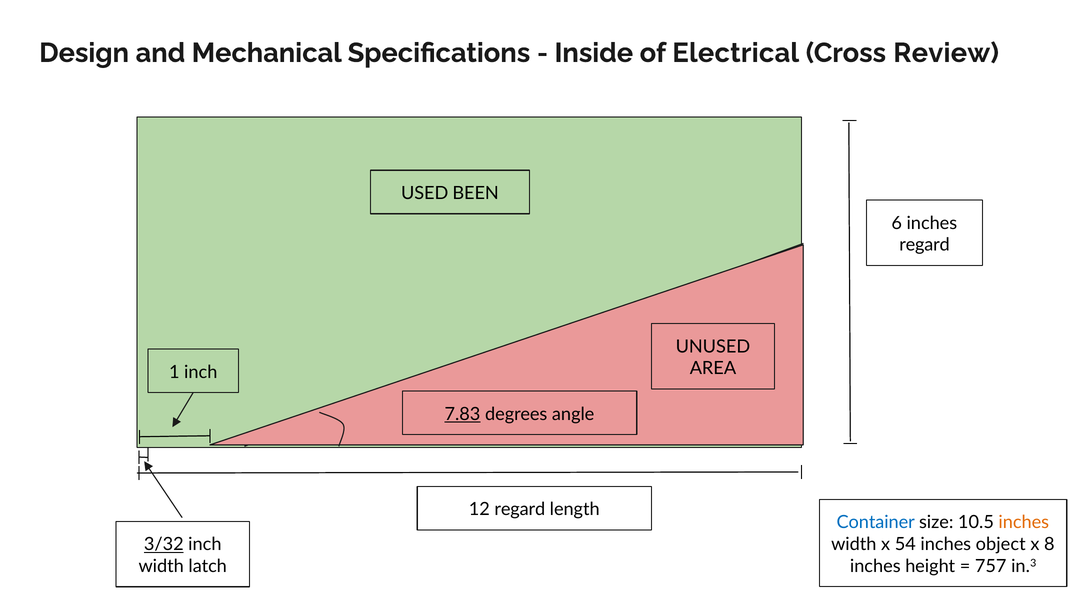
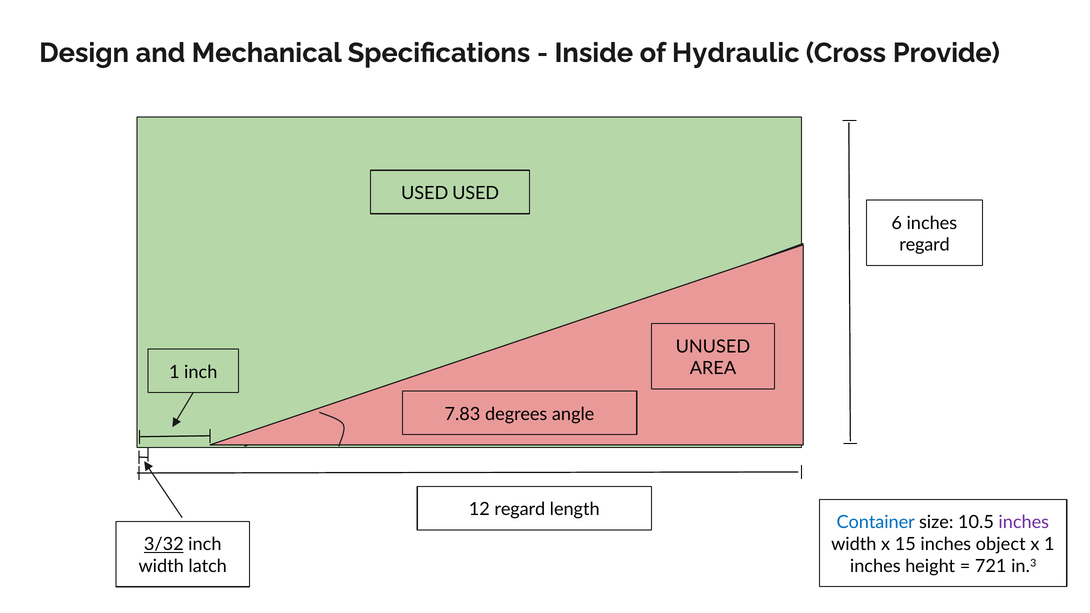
Electrical: Electrical -> Hydraulic
Review: Review -> Provide
USED BEEN: BEEN -> USED
7.83 underline: present -> none
inches at (1024, 523) colour: orange -> purple
54: 54 -> 15
x 8: 8 -> 1
757: 757 -> 721
